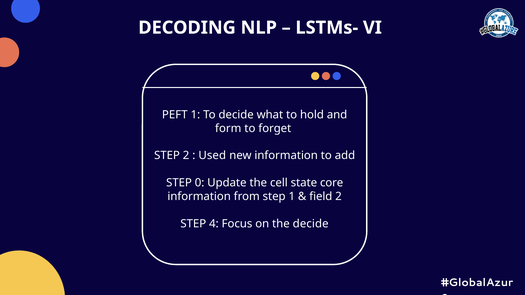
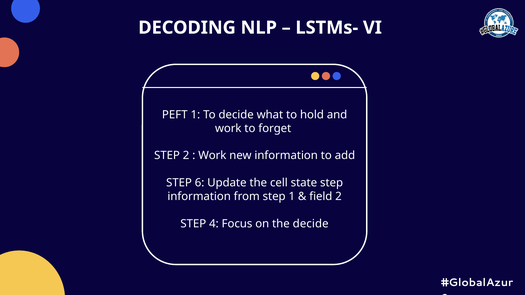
form at (228, 128): form -> work
Used at (212, 156): Used -> Work
0: 0 -> 6
state core: core -> step
